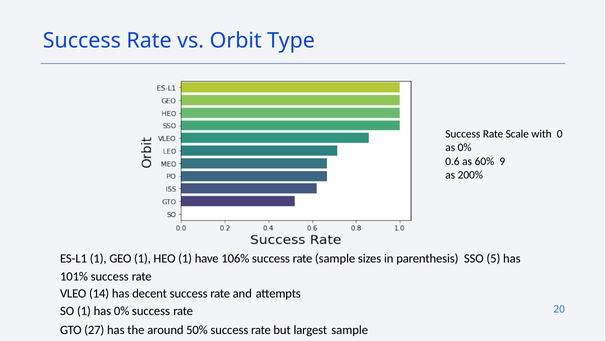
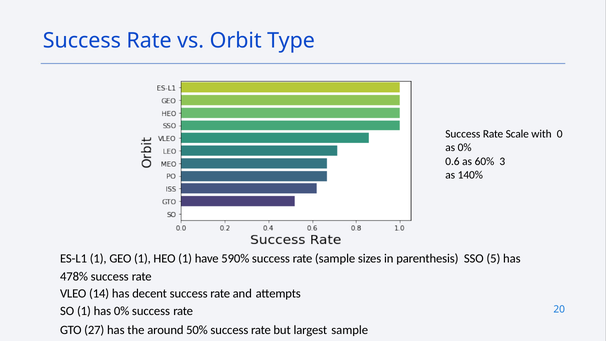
9: 9 -> 3
200%: 200% -> 140%
106%: 106% -> 590%
101%: 101% -> 478%
